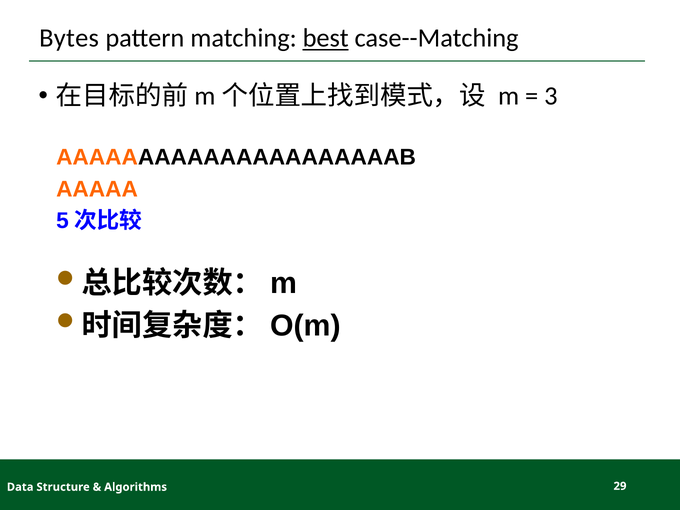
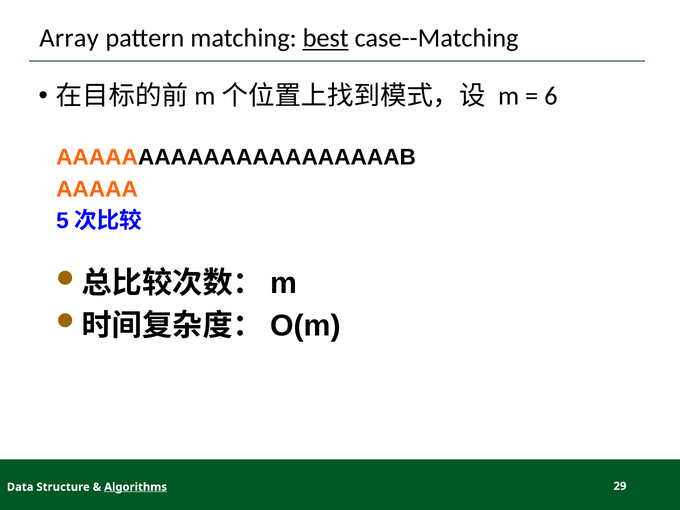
Bytes: Bytes -> Array
3: 3 -> 6
Algorithms underline: none -> present
